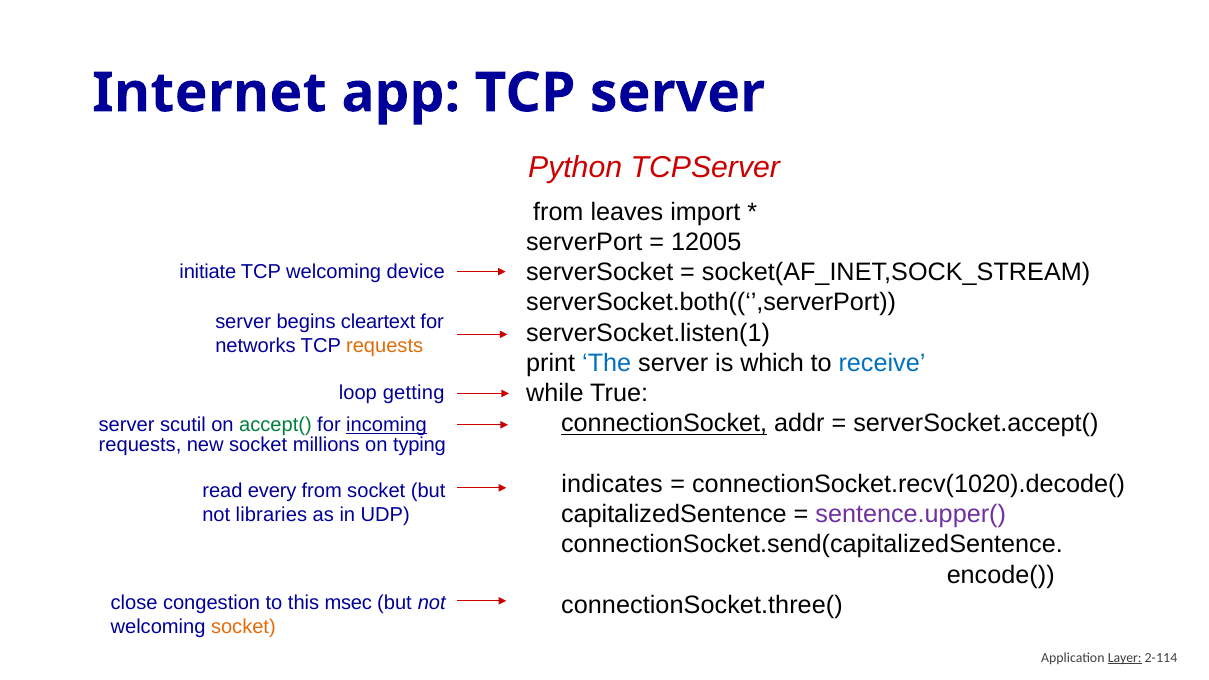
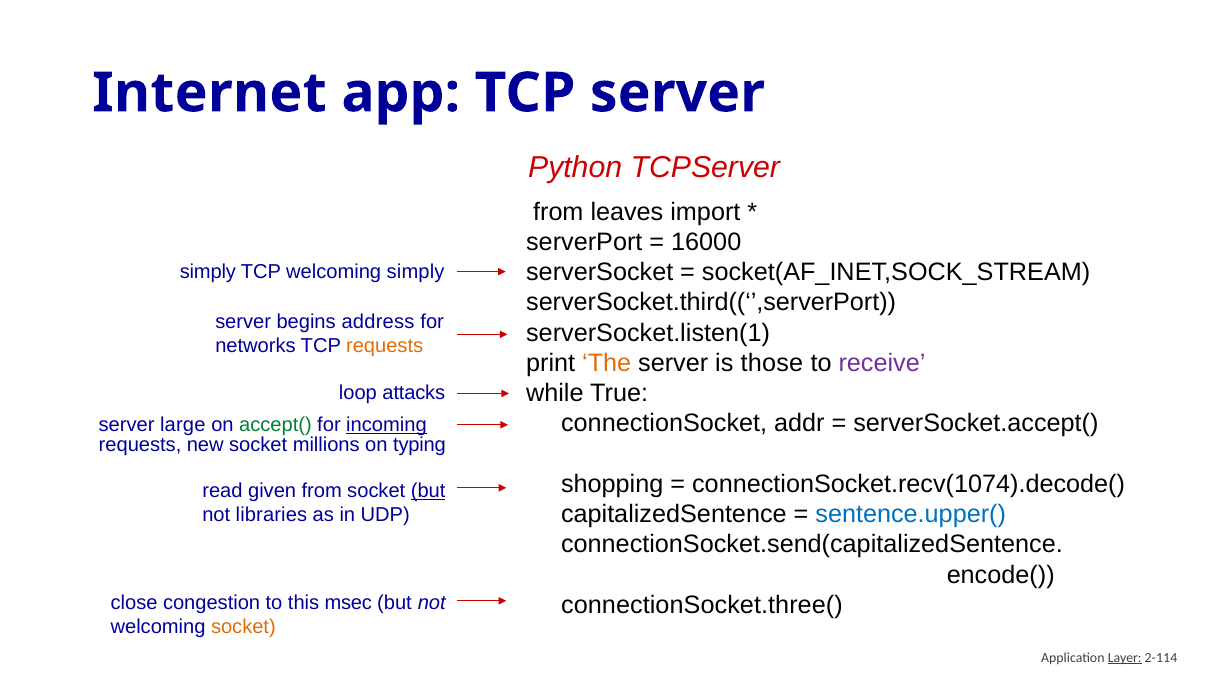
12005: 12005 -> 16000
initiate at (208, 271): initiate -> simply
welcoming device: device -> simply
serverSocket.both((‘’,serverPort: serverSocket.both((‘’,serverPort -> serverSocket.third((‘’,serverPort
cleartext: cleartext -> address
The colour: blue -> orange
which: which -> those
receive colour: blue -> purple
getting: getting -> attacks
connectionSocket underline: present -> none
scutil: scutil -> large
indicates: indicates -> shopping
connectionSocket.recv(1020).decode(: connectionSocket.recv(1020).decode( -> connectionSocket.recv(1074).decode(
every: every -> given
but at (428, 491) underline: none -> present
sentence.upper( colour: purple -> blue
